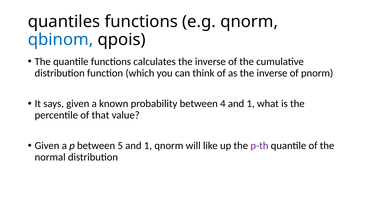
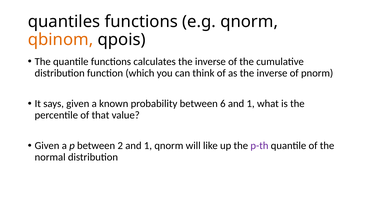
qbinom colour: blue -> orange
4: 4 -> 6
5: 5 -> 2
